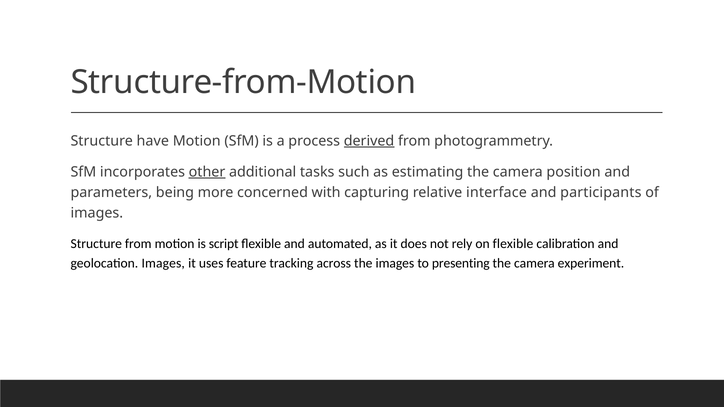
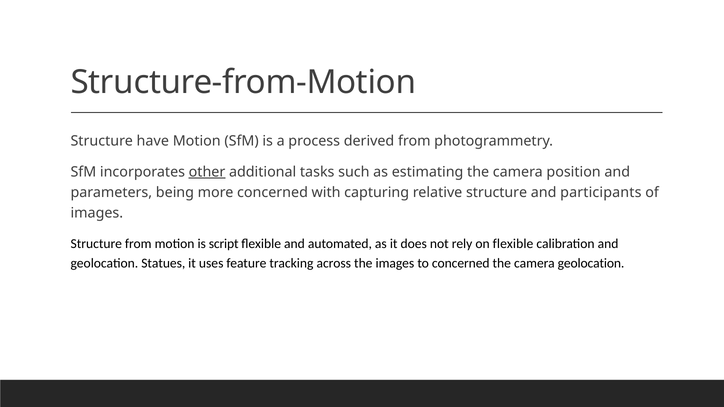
derived underline: present -> none
relative interface: interface -> structure
geolocation Images: Images -> Statues
to presenting: presenting -> concerned
camera experiment: experiment -> geolocation
